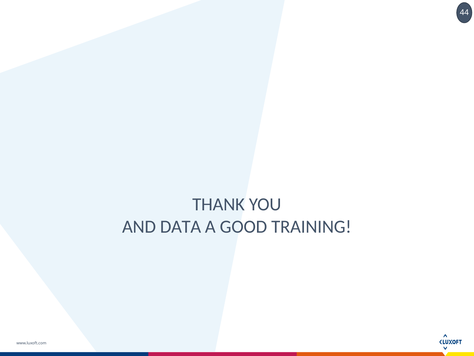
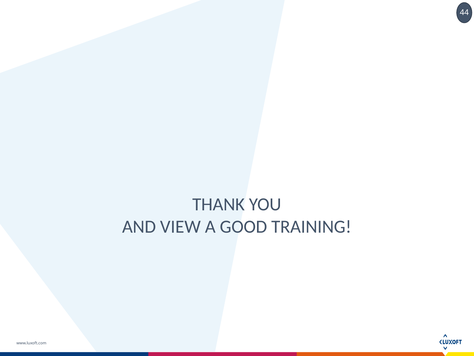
DATA: DATA -> VIEW
